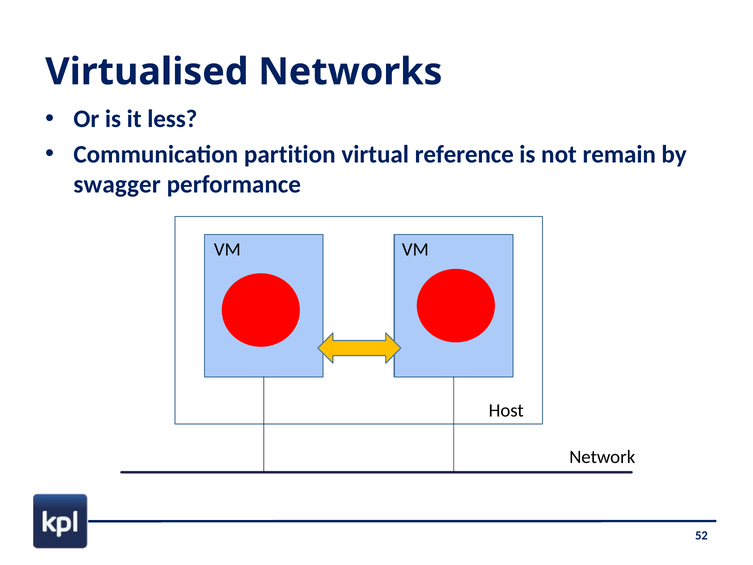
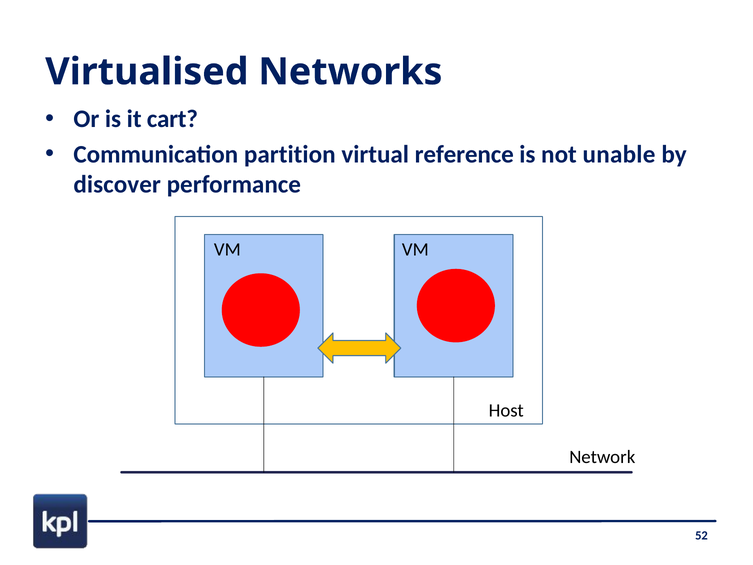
less: less -> cart
remain: remain -> unable
swagger: swagger -> discover
